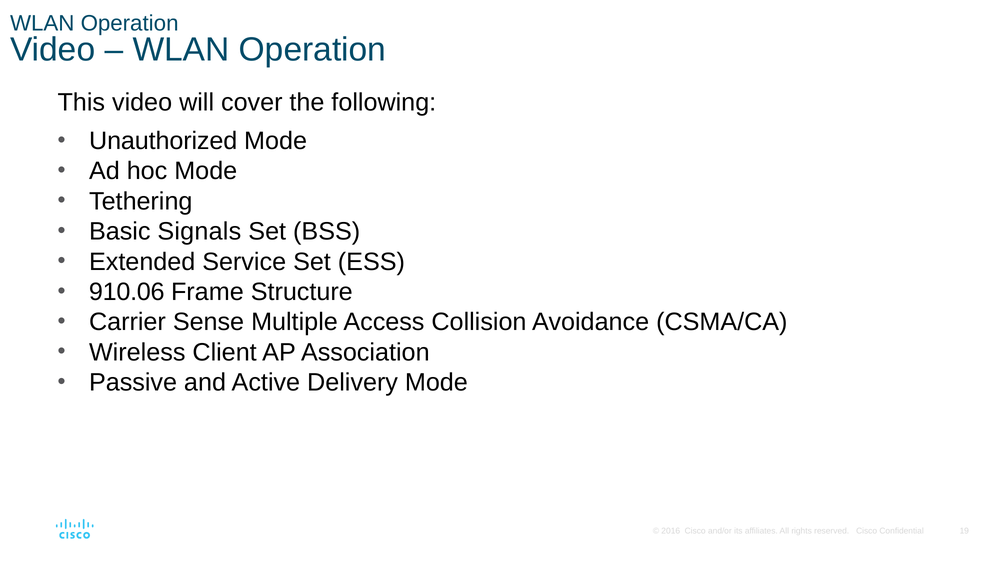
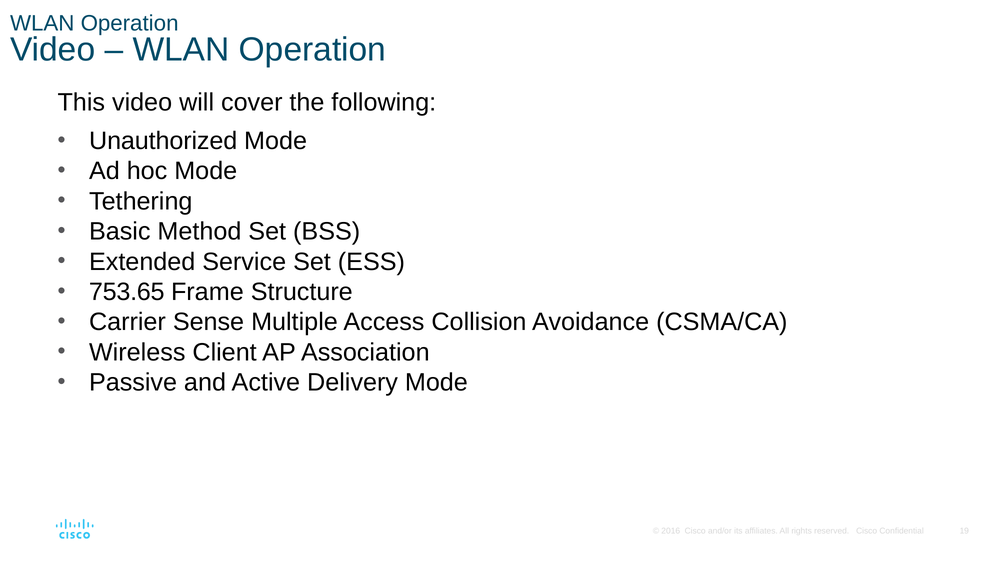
Signals: Signals -> Method
910.06: 910.06 -> 753.65
